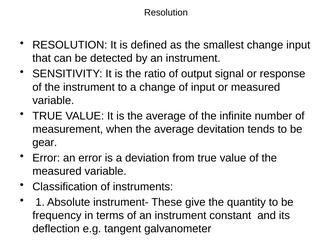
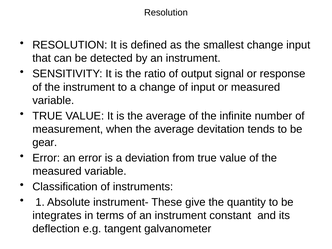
frequency: frequency -> integrates
